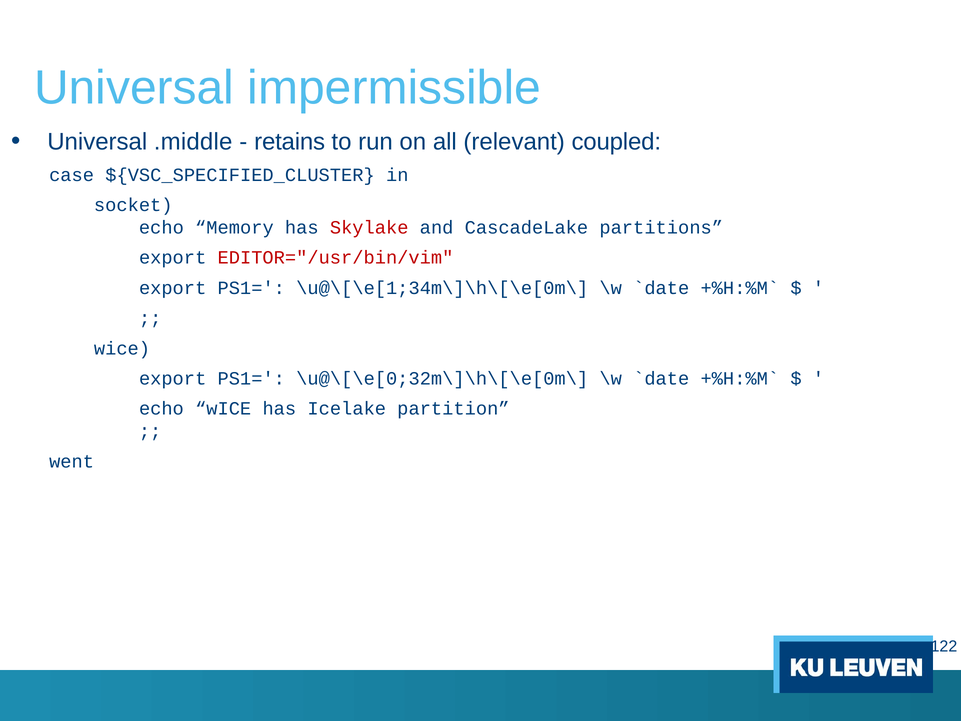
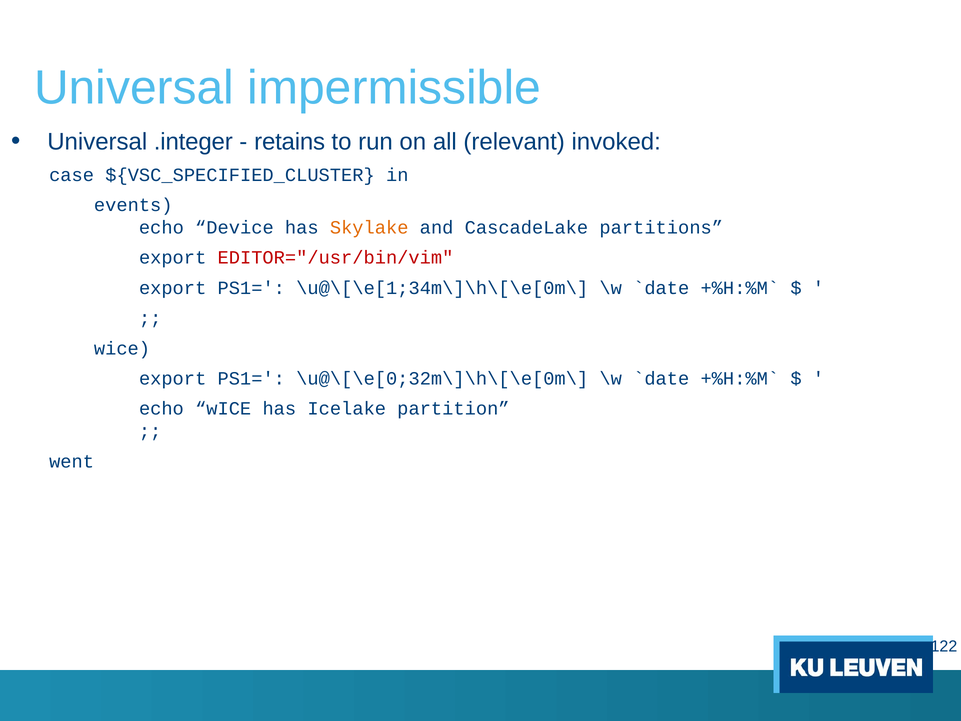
.middle: .middle -> .integer
coupled: coupled -> invoked
socket: socket -> events
Memory: Memory -> Device
Skylake colour: red -> orange
